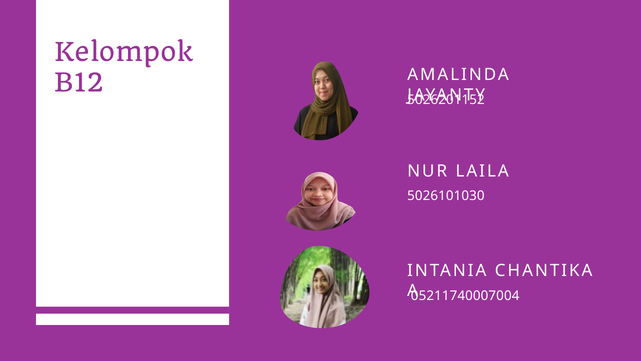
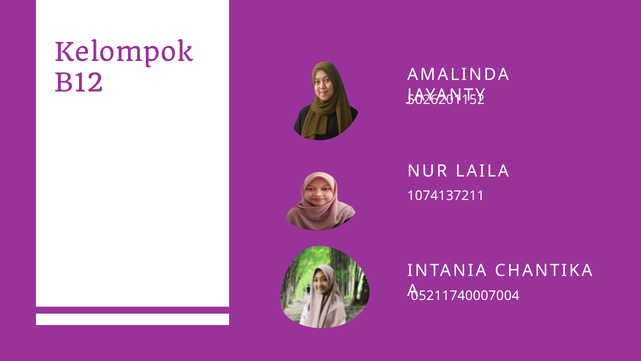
5026101030: 5026101030 -> 1074137211
